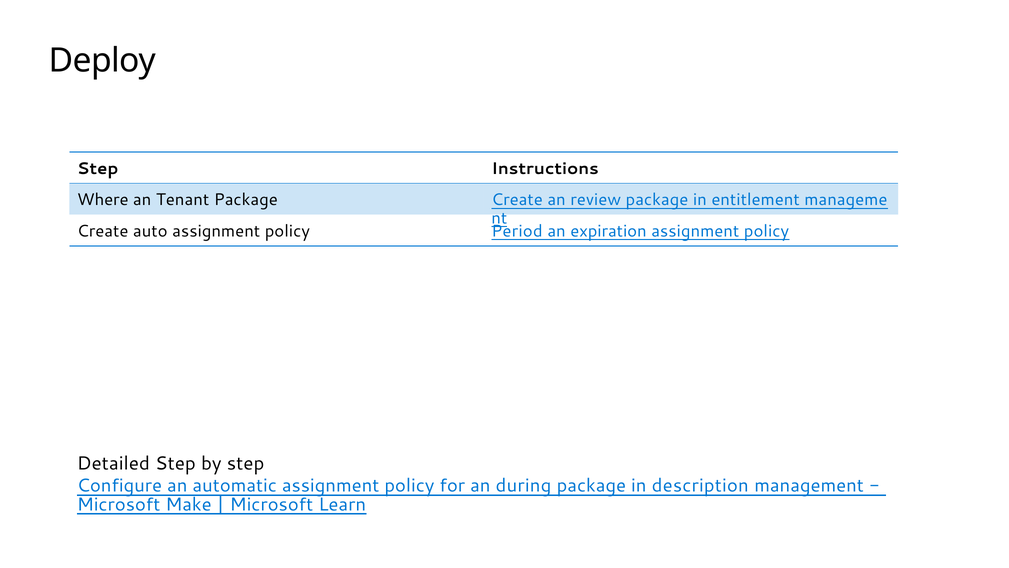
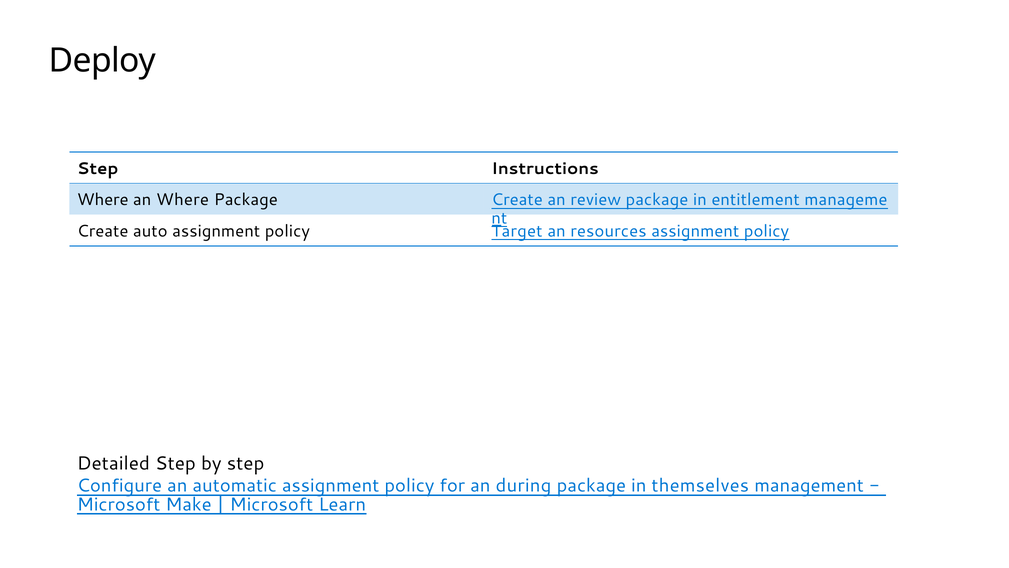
an Tenant: Tenant -> Where
Period: Period -> Target
expiration: expiration -> resources
description: description -> themselves
